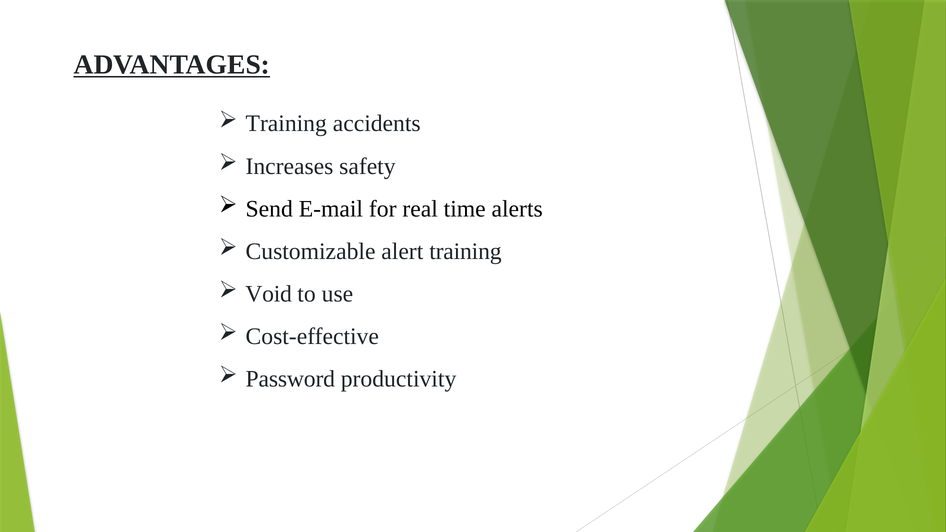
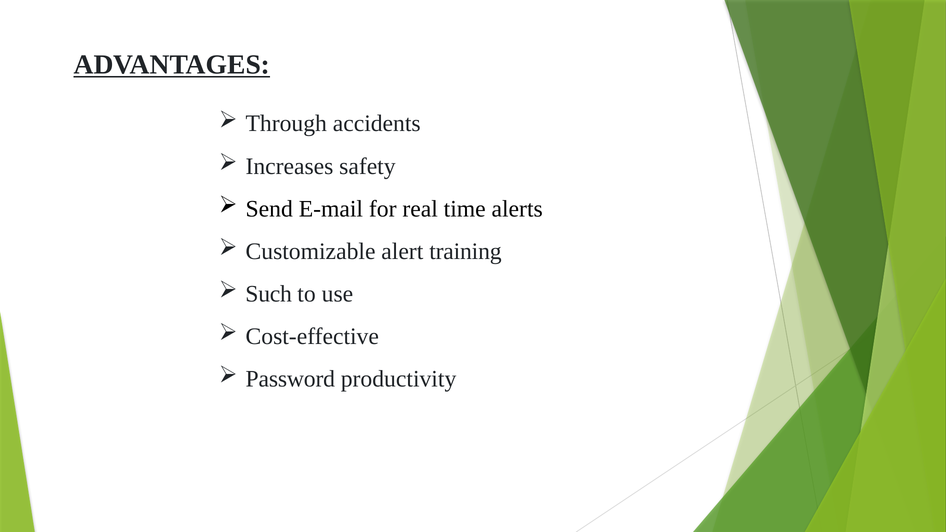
Training at (286, 124): Training -> Through
Void: Void -> Such
